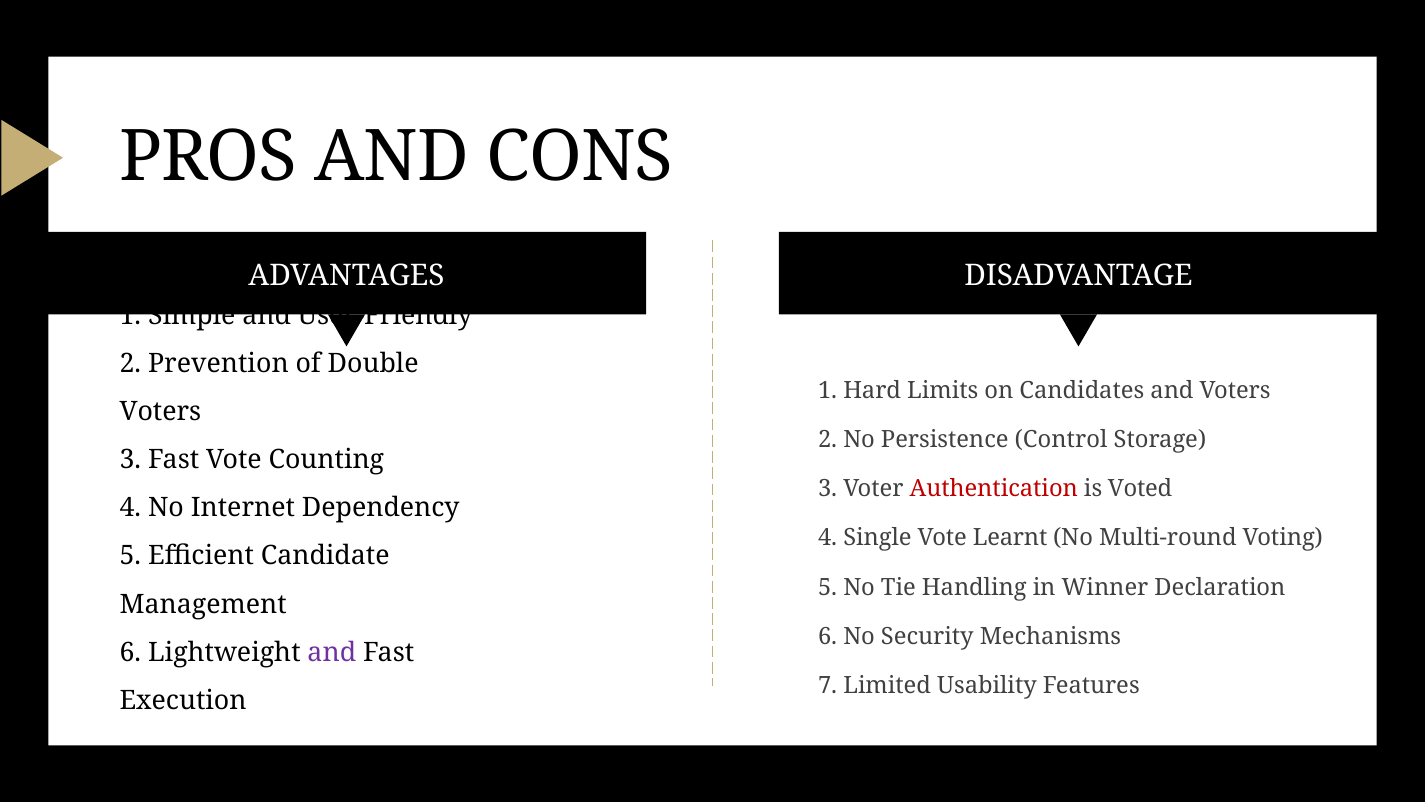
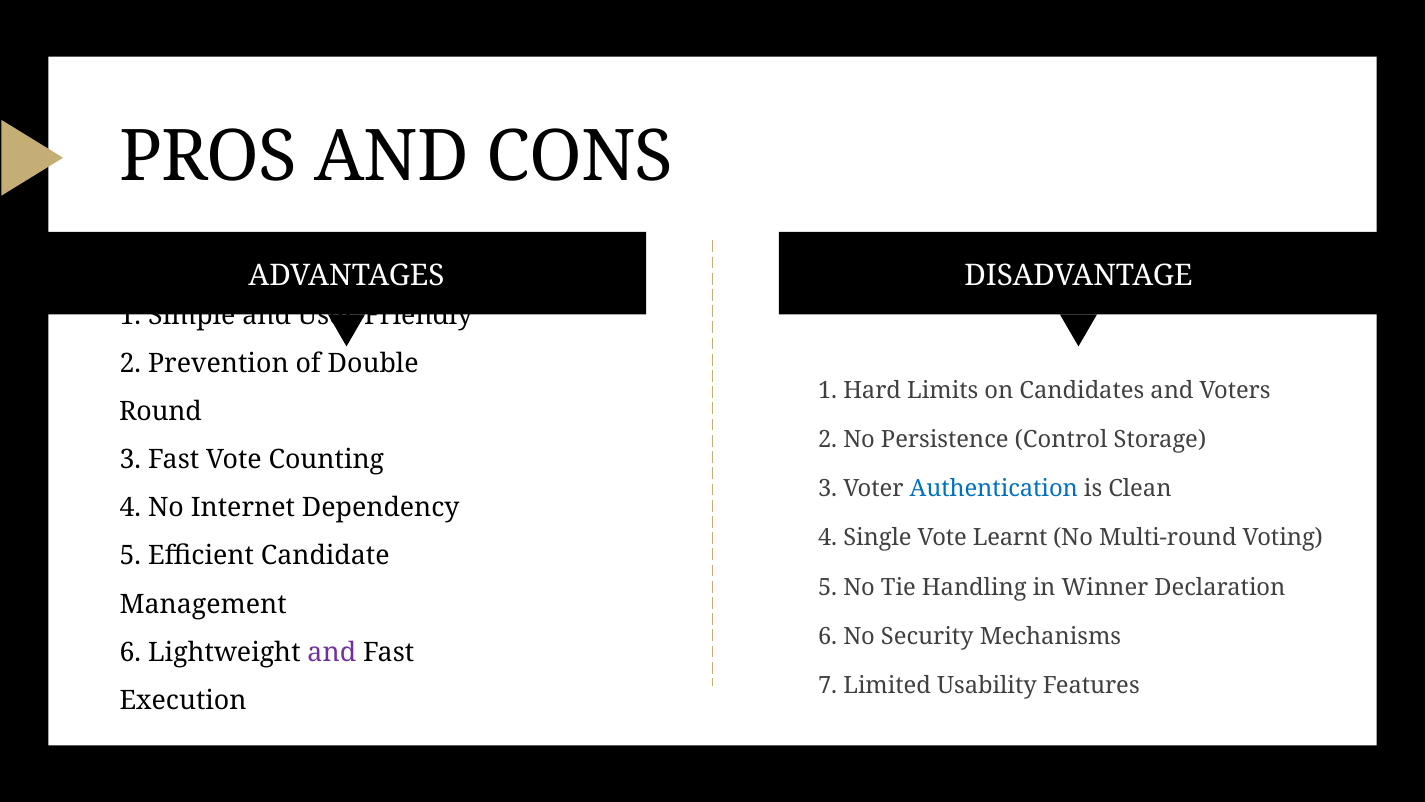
Voters at (160, 411): Voters -> Round
Authentication colour: red -> blue
Voted: Voted -> Clean
